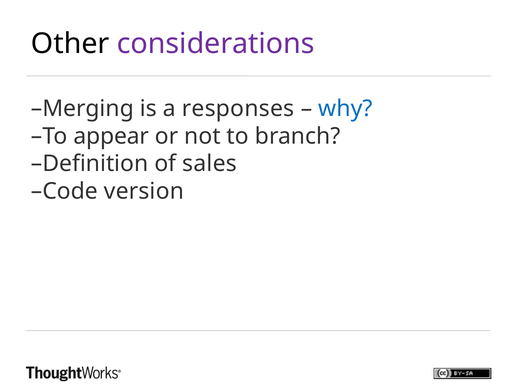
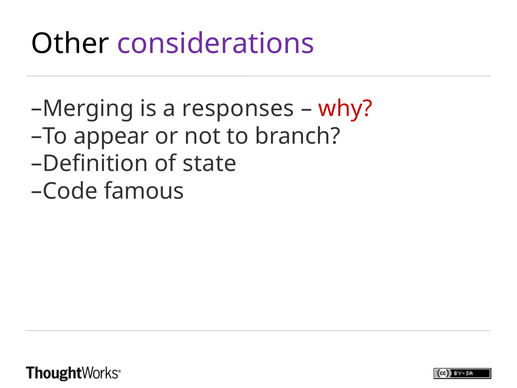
why colour: blue -> red
sales: sales -> state
version: version -> famous
